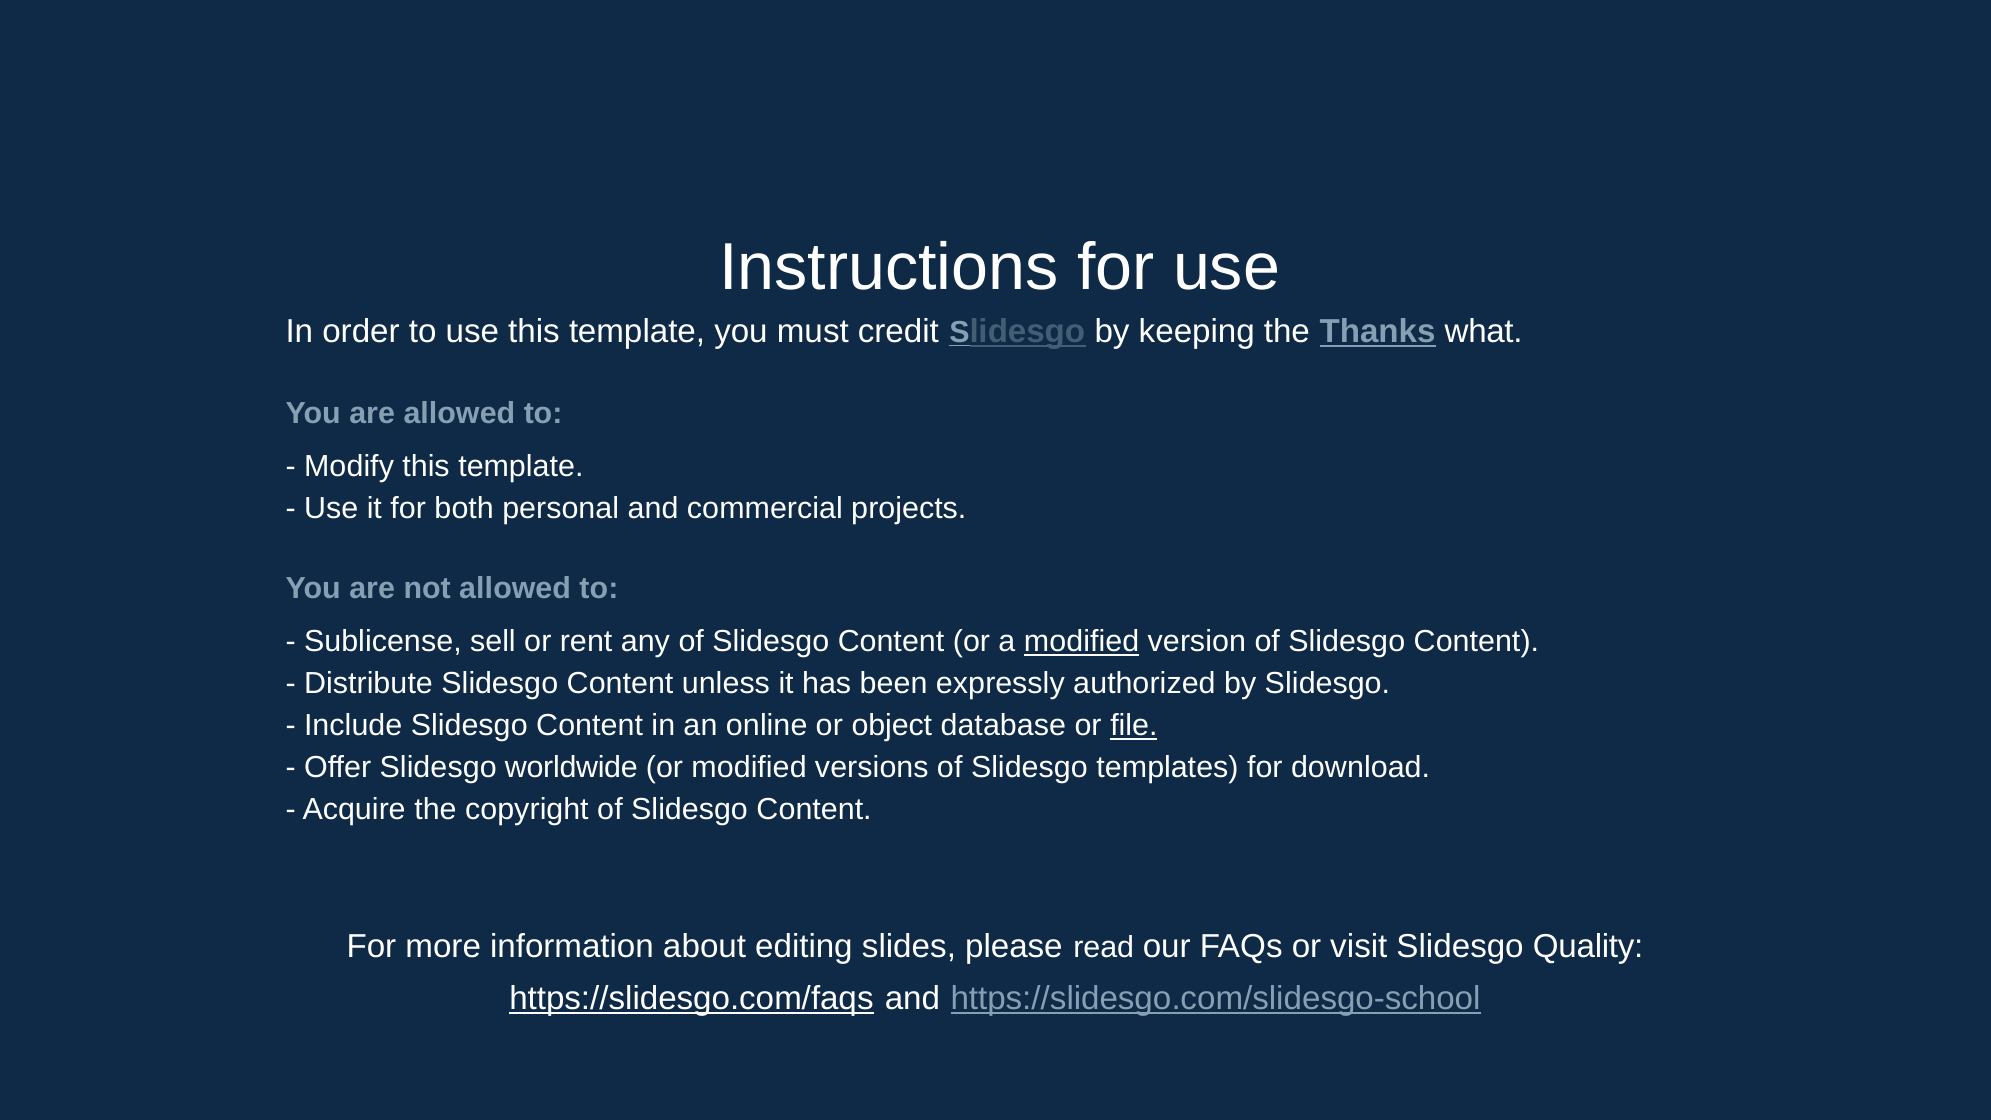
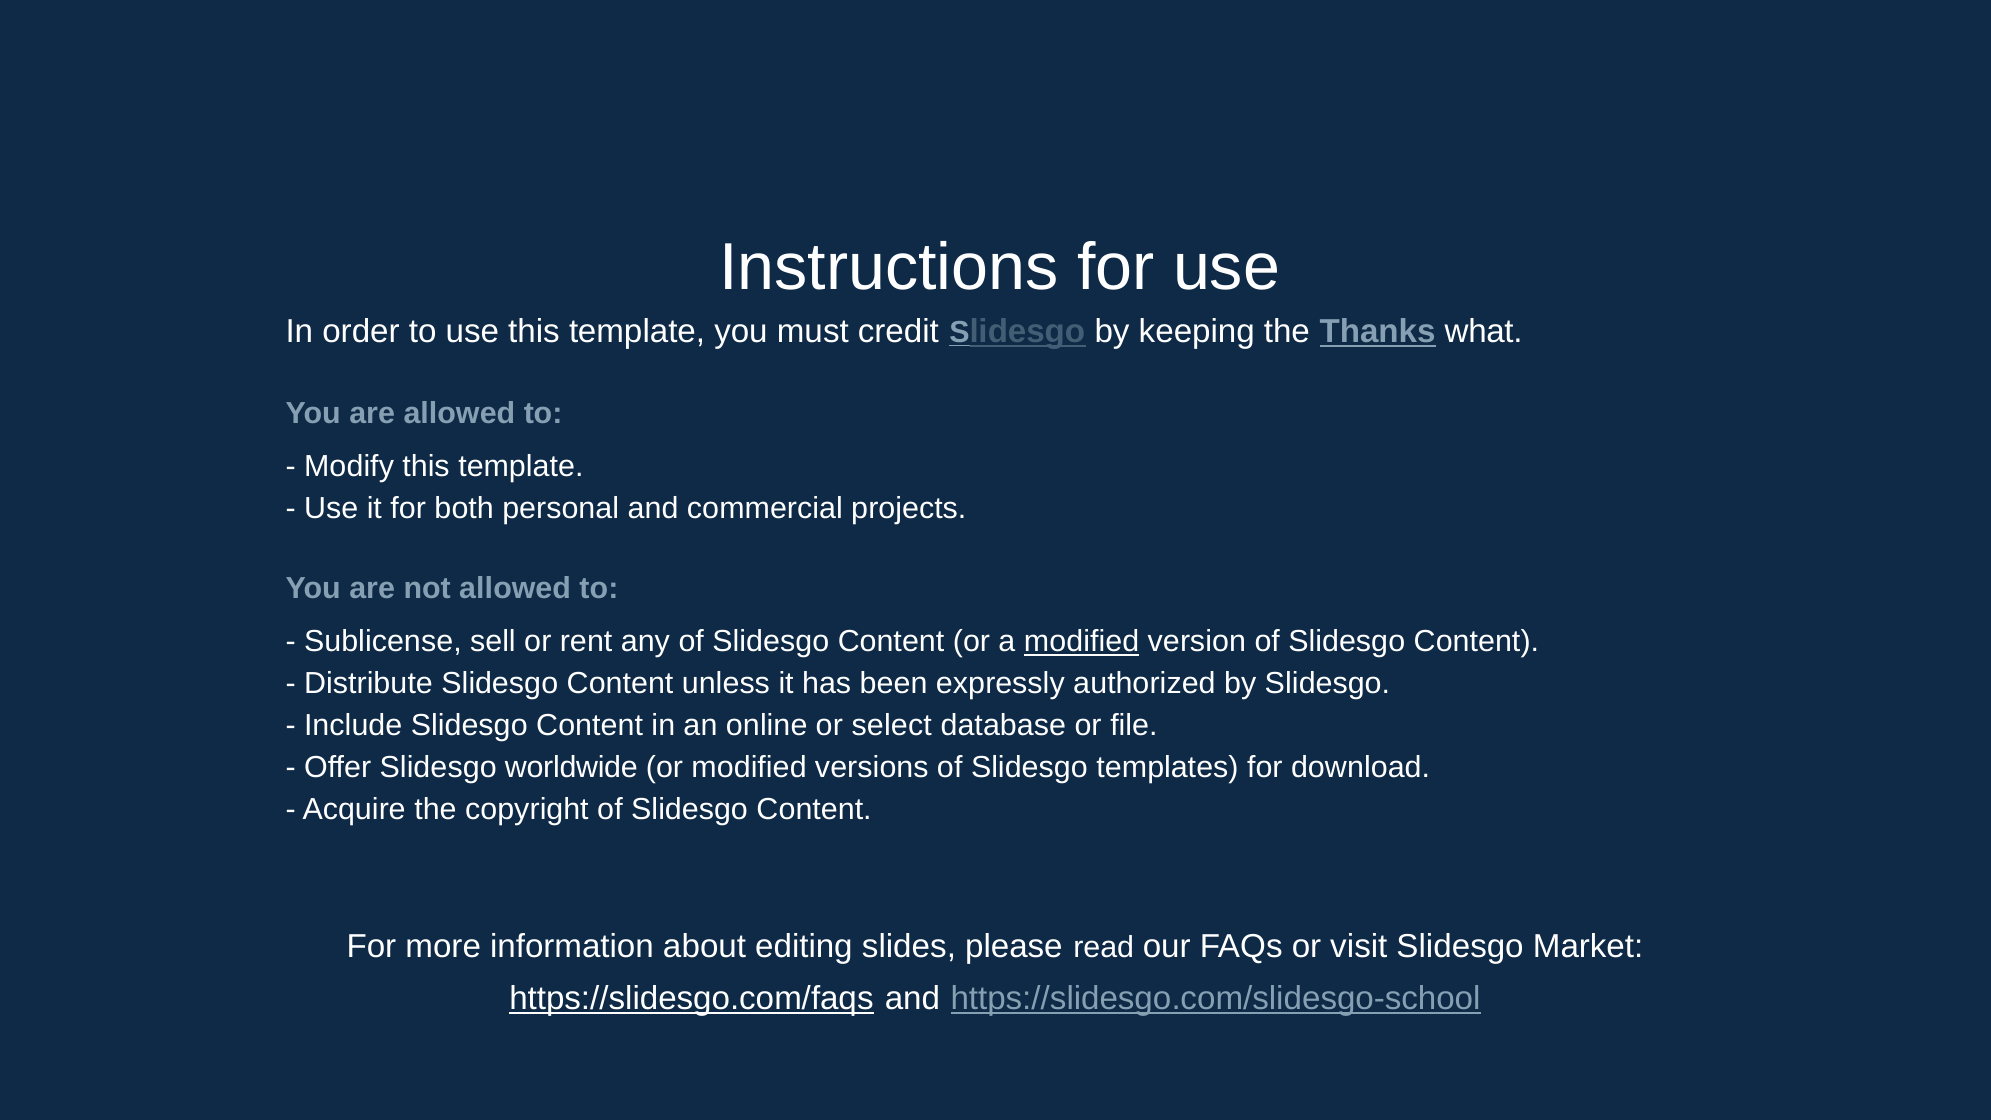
object: object -> select
file underline: present -> none
Quality: Quality -> Market
